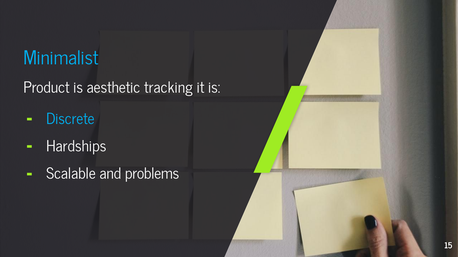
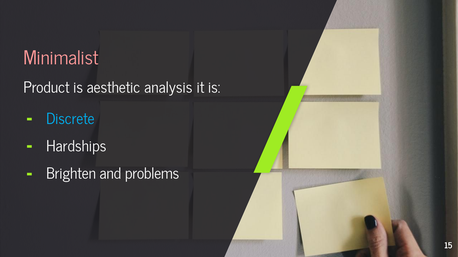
Minimalist colour: light blue -> pink
tracking: tracking -> analysis
Scalable: Scalable -> Brighten
